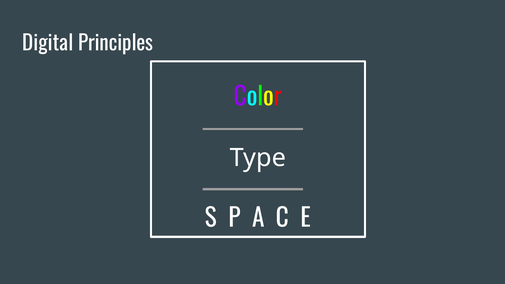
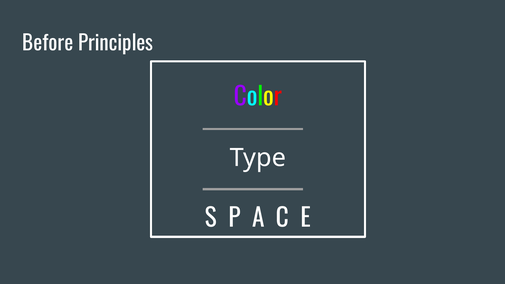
Digital: Digital -> Before
